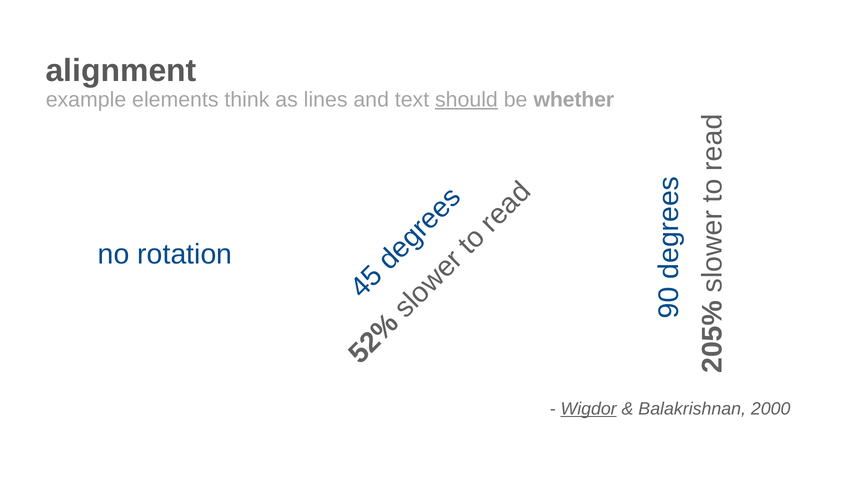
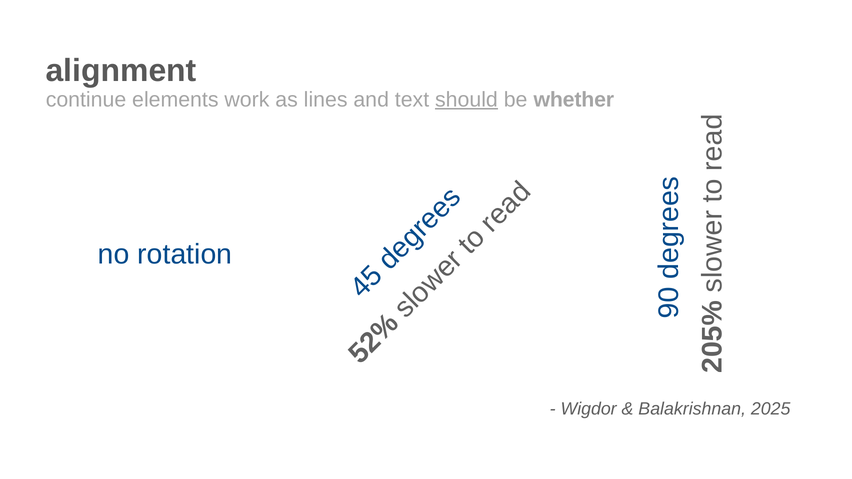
example: example -> continue
think: think -> work
Wigdor underline: present -> none
2000: 2000 -> 2025
